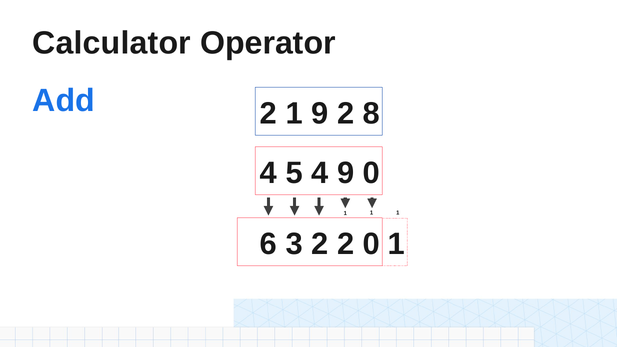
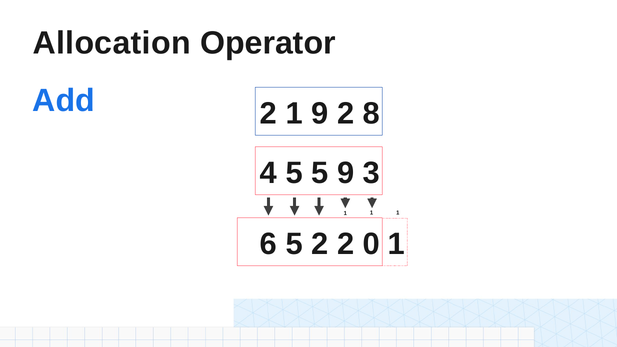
Calculator: Calculator -> Allocation
5 4: 4 -> 5
9 0: 0 -> 3
6 3: 3 -> 5
